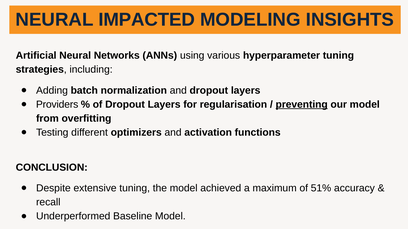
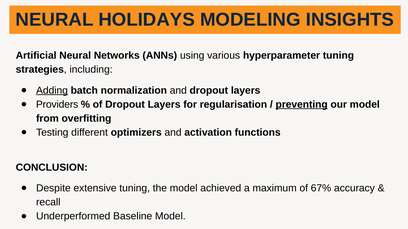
IMPACTED: IMPACTED -> HOLIDAYS
Adding underline: none -> present
51%: 51% -> 67%
